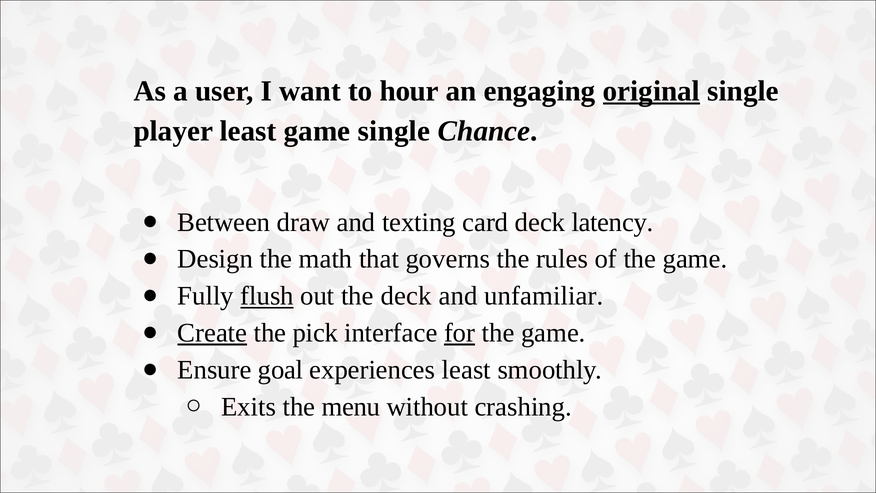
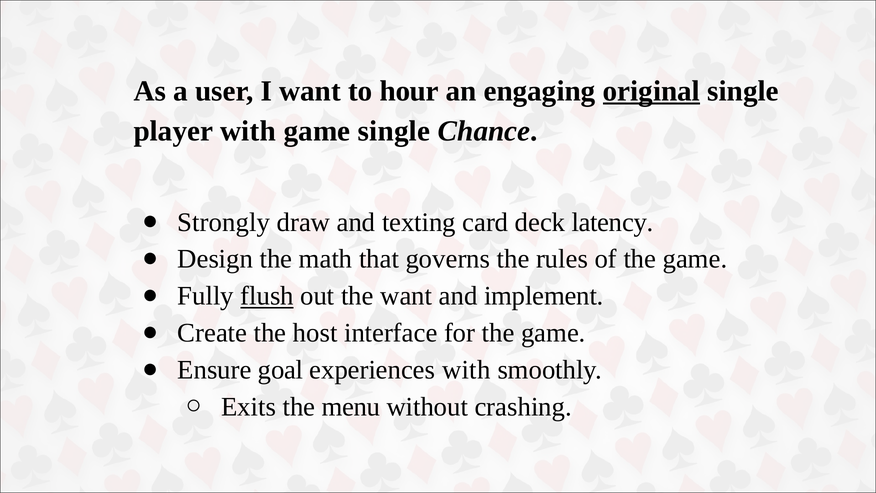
player least: least -> with
Between: Between -> Strongly
the deck: deck -> want
unfamiliar: unfamiliar -> implement
Create underline: present -> none
pick: pick -> host
for underline: present -> none
experiences least: least -> with
